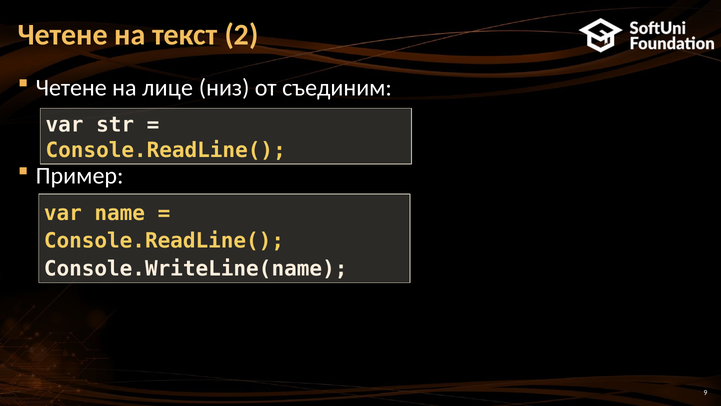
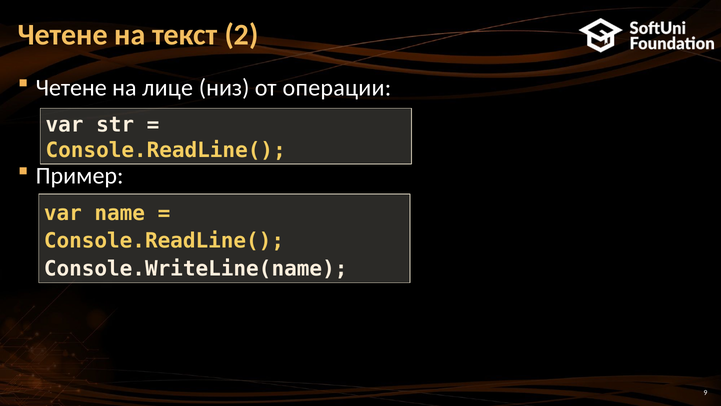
съединим: съединим -> операции
